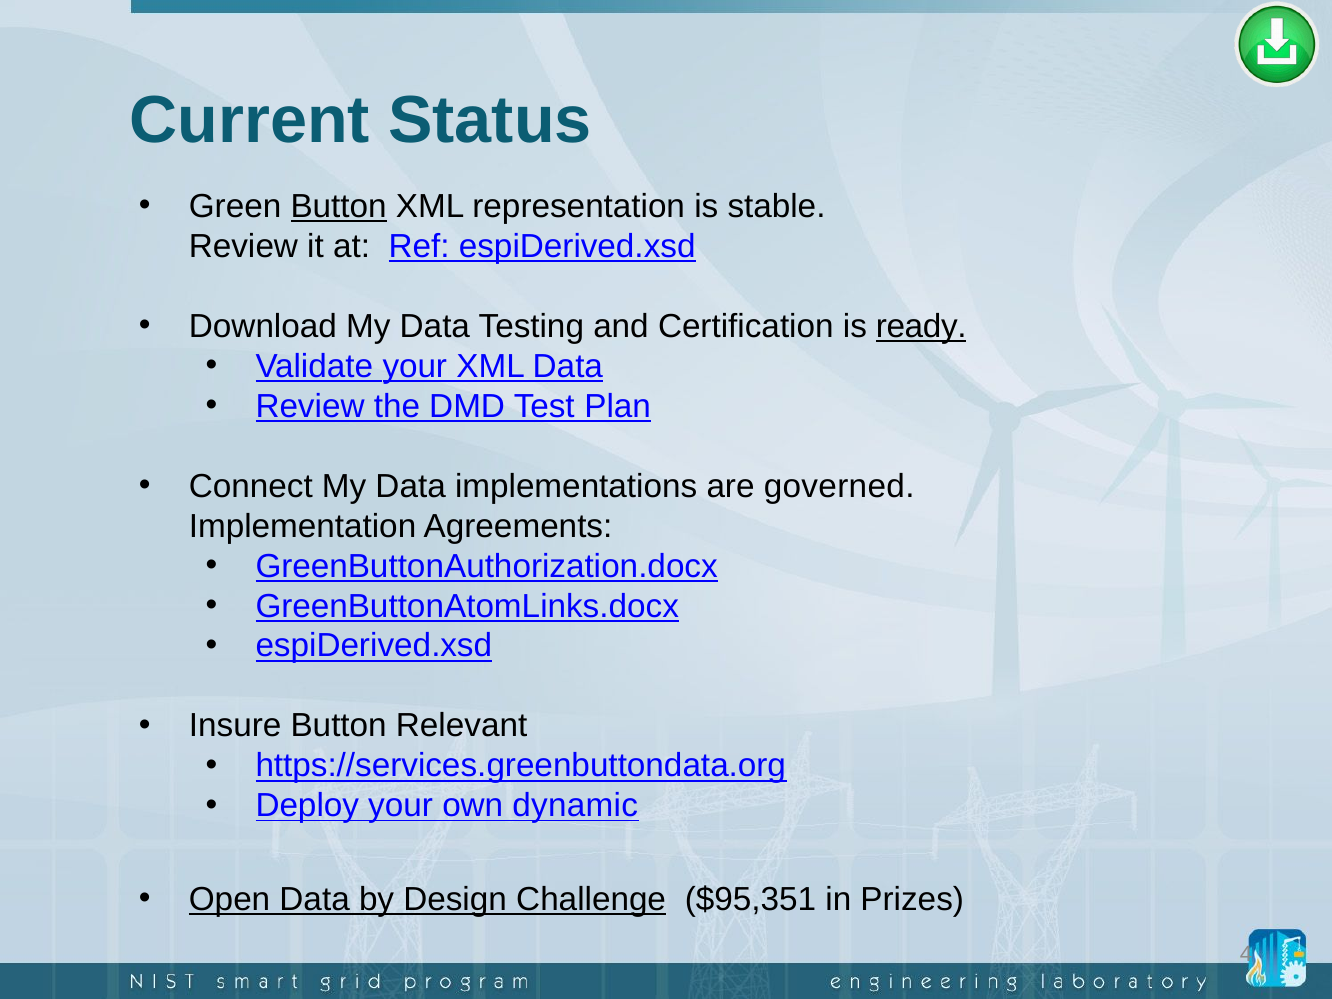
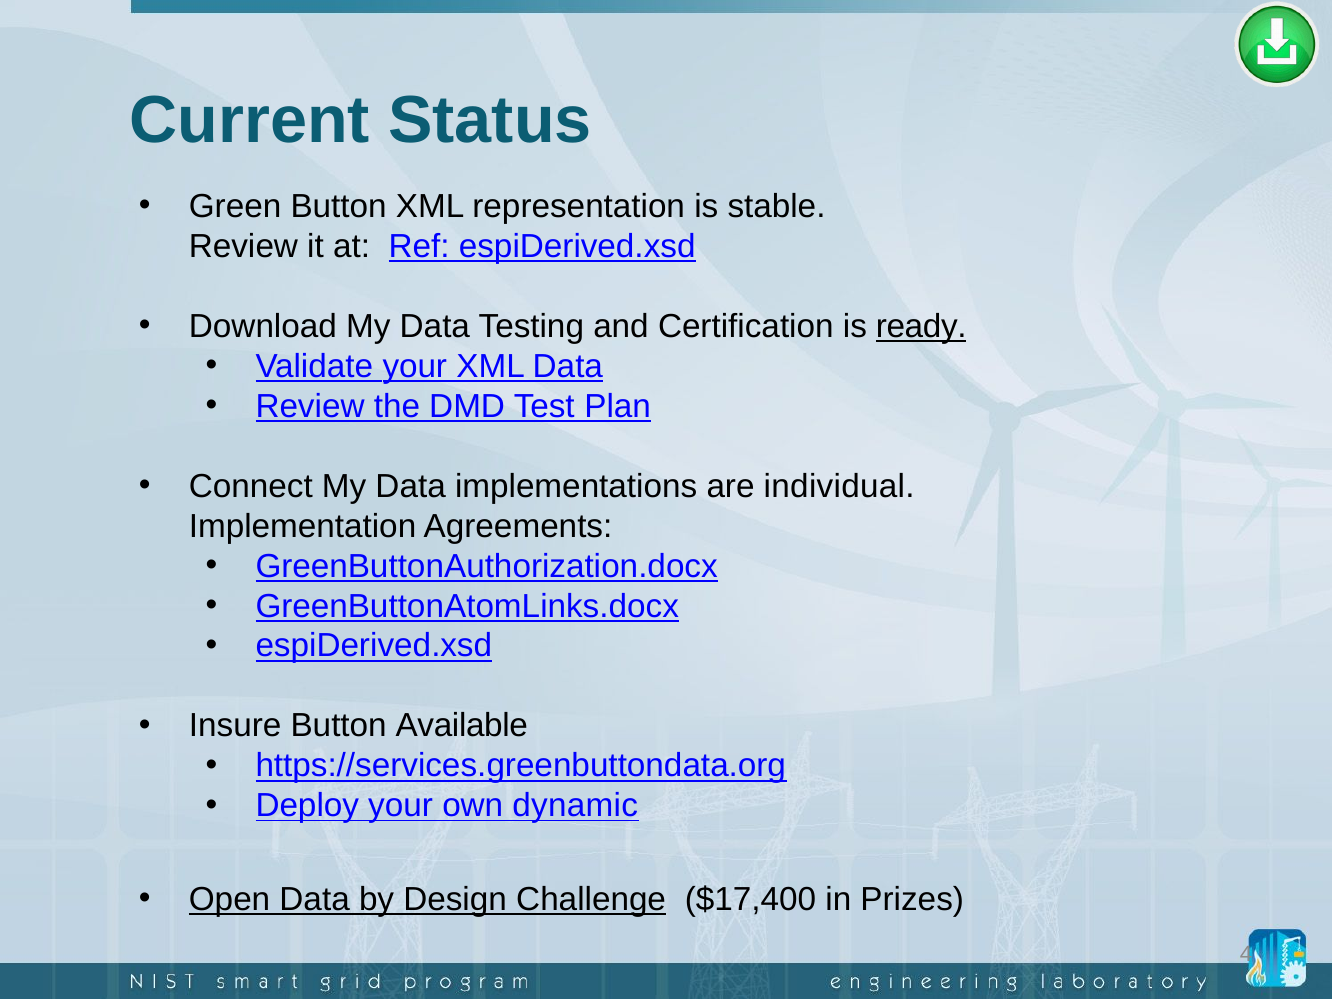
Button at (339, 206) underline: present -> none
governed: governed -> individual
Relevant: Relevant -> Available
$95,351: $95,351 -> $17,400
